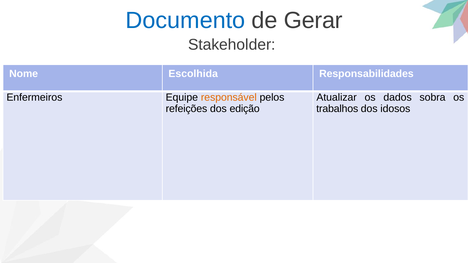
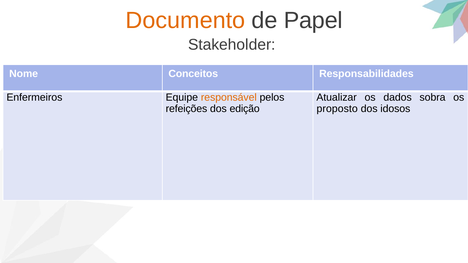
Documento colour: blue -> orange
Gerar: Gerar -> Papel
Escolhida: Escolhida -> Conceitos
trabalhos: trabalhos -> proposto
